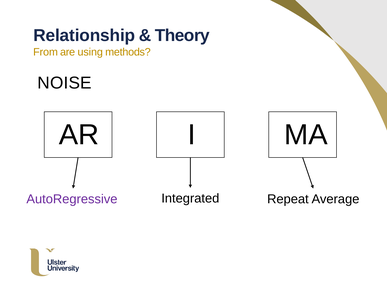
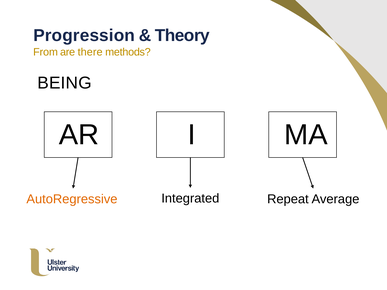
Relationship: Relationship -> Progression
using: using -> there
NOISE: NOISE -> BEING
AutoRegressive colour: purple -> orange
